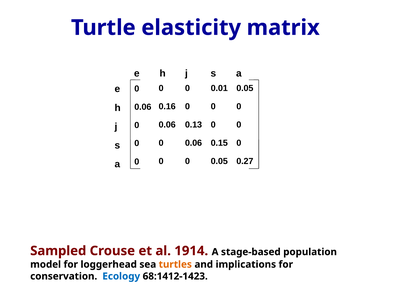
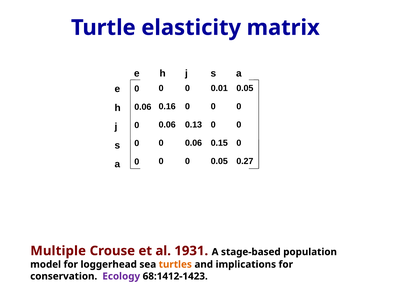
Sampled: Sampled -> Multiple
1914: 1914 -> 1931
Ecology colour: blue -> purple
